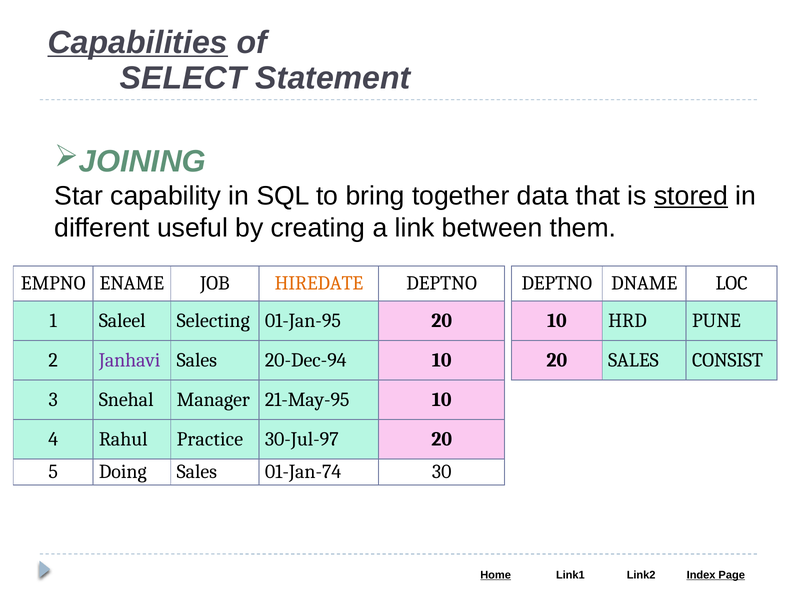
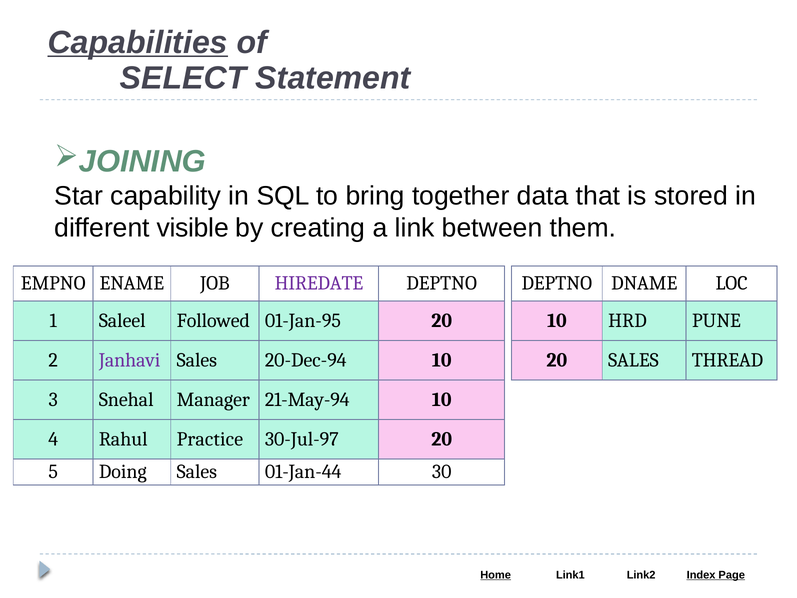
stored underline: present -> none
useful: useful -> visible
HIREDATE colour: orange -> purple
Selecting: Selecting -> Followed
CONSIST: CONSIST -> THREAD
21-May-95: 21-May-95 -> 21-May-94
01-Jan-74: 01-Jan-74 -> 01-Jan-44
